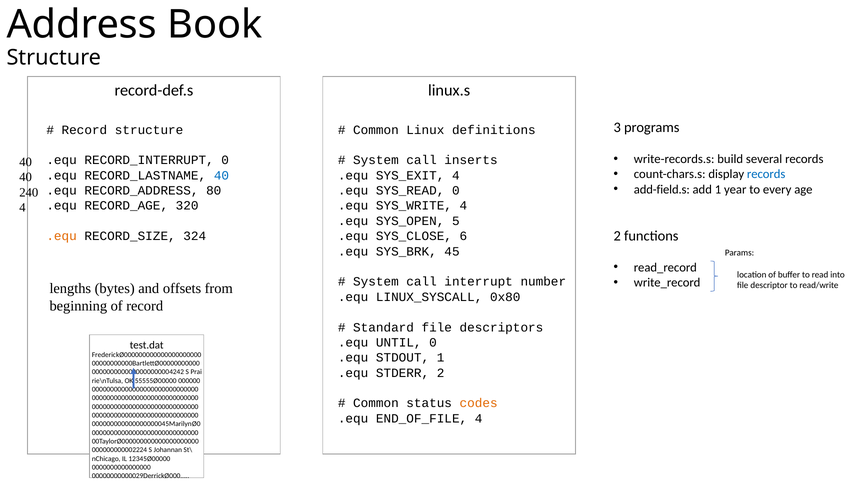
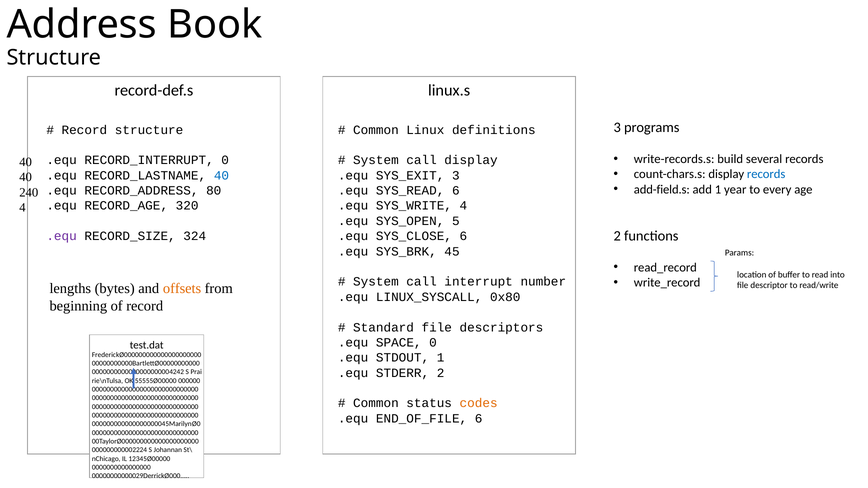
call inserts: inserts -> display
SYS_EXIT 4: 4 -> 3
SYS_READ 0: 0 -> 6
.equ at (62, 236) colour: orange -> purple
offsets colour: black -> orange
UNTIL: UNTIL -> SPACE
END_OF_FILE 4: 4 -> 6
